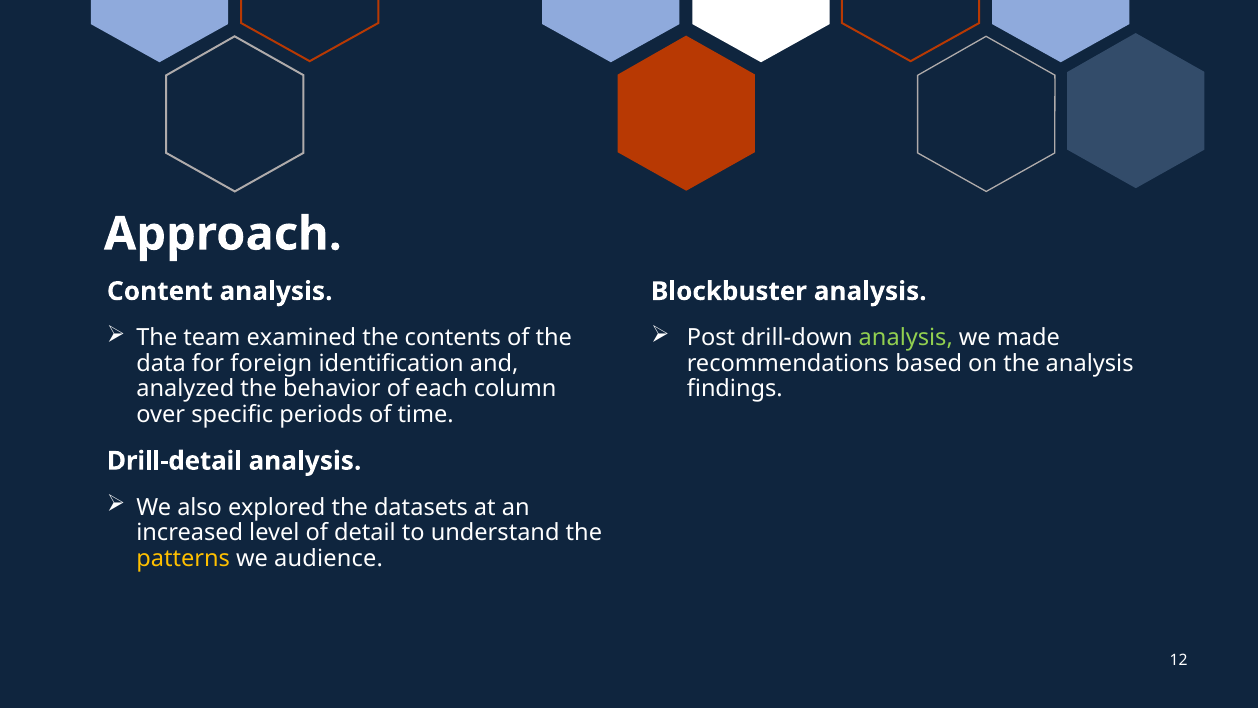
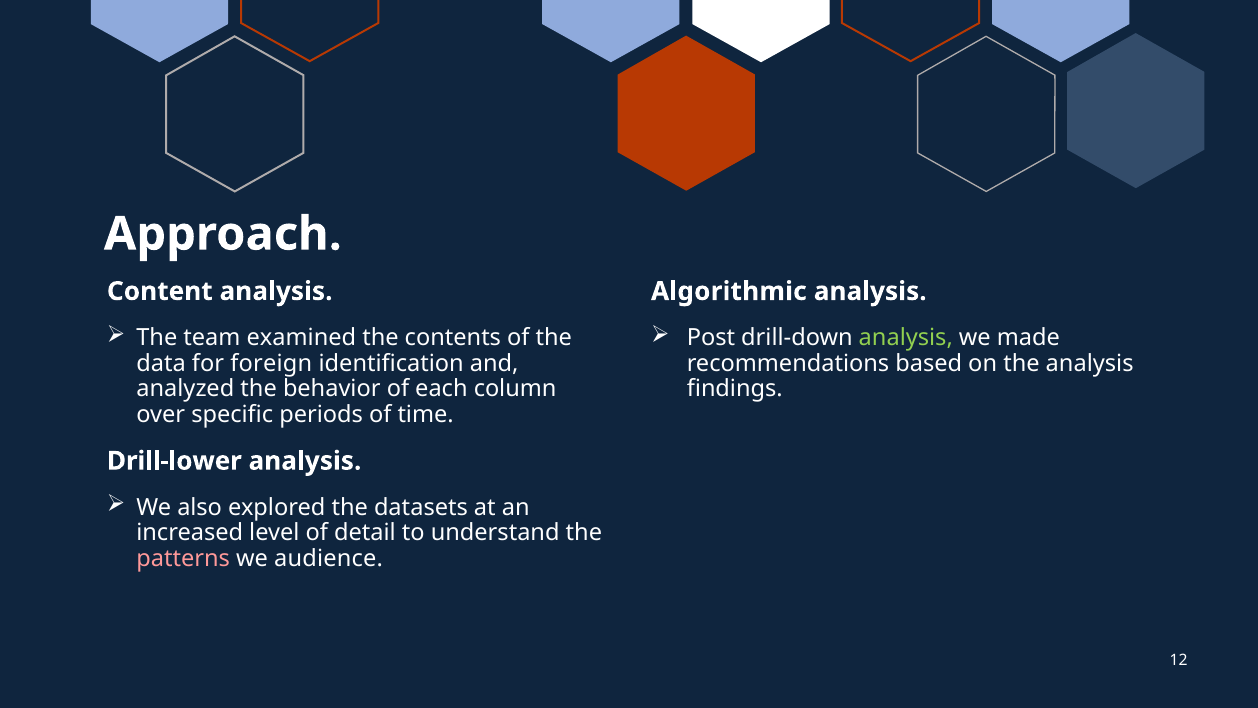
Blockbuster: Blockbuster -> Algorithmic
Drill-detail: Drill-detail -> Drill-lower
patterns colour: yellow -> pink
